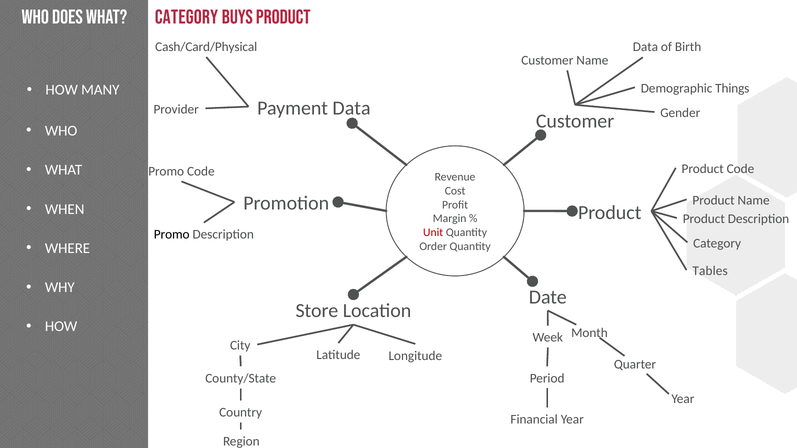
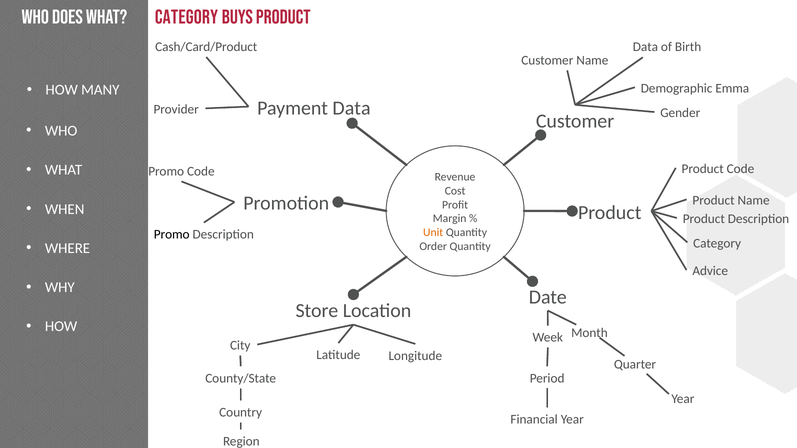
Cash/Card/Physical: Cash/Card/Physical -> Cash/Card/Product
Things: Things -> Emma
Unit colour: red -> orange
Tables: Tables -> Advice
